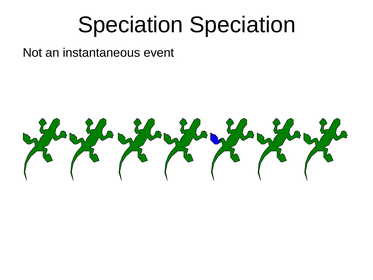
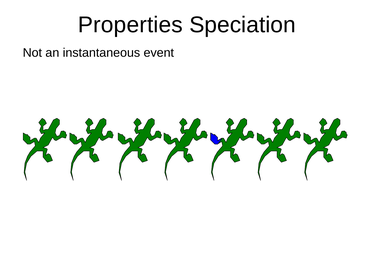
Speciation at (131, 25): Speciation -> Properties
